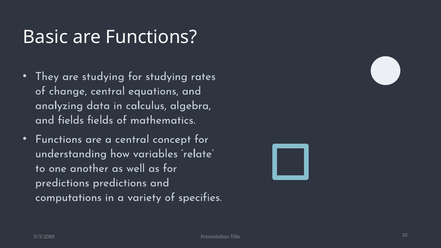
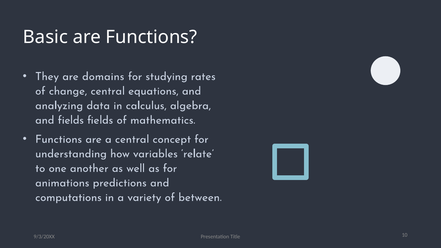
are studying: studying -> domains
predictions at (62, 183): predictions -> animations
specifies: specifies -> between
